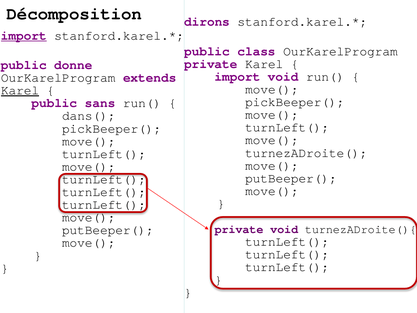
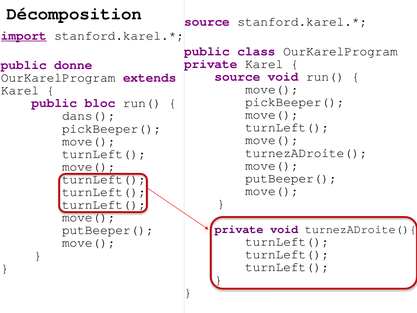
Décomposition dirons: dirons -> source
import at (238, 77): import -> source
Karel at (20, 90) underline: present -> none
sans: sans -> bloc
